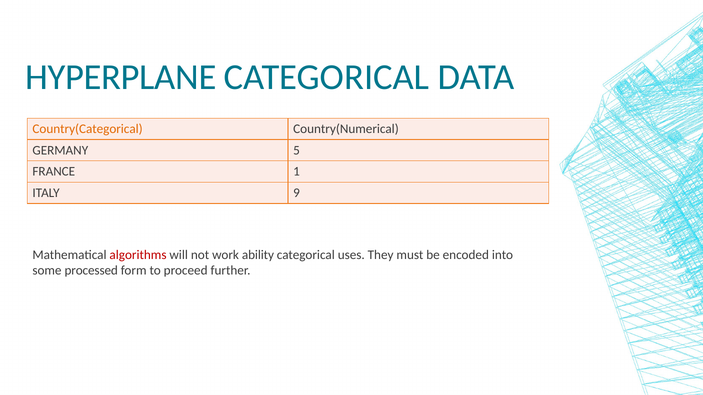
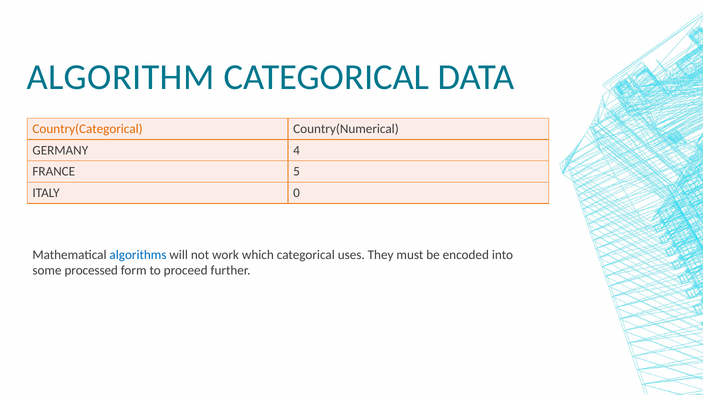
HYPERPLANE: HYPERPLANE -> ALGORITHM
5: 5 -> 4
1: 1 -> 5
9: 9 -> 0
algorithms colour: red -> blue
ability: ability -> which
